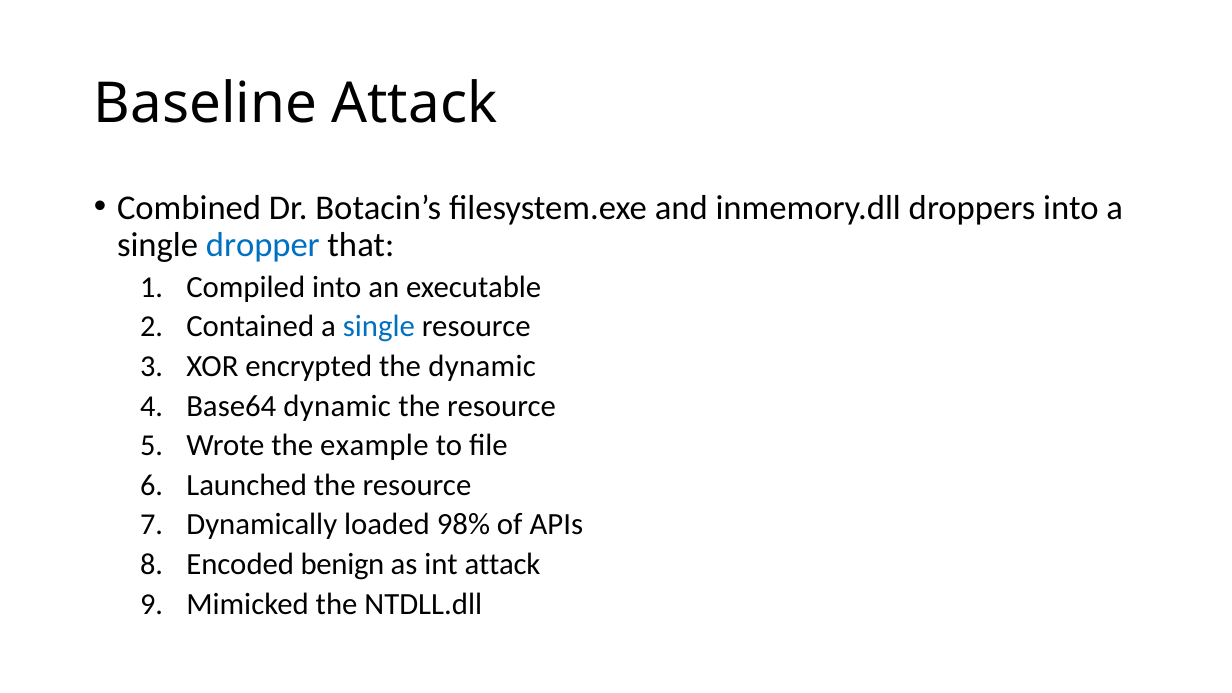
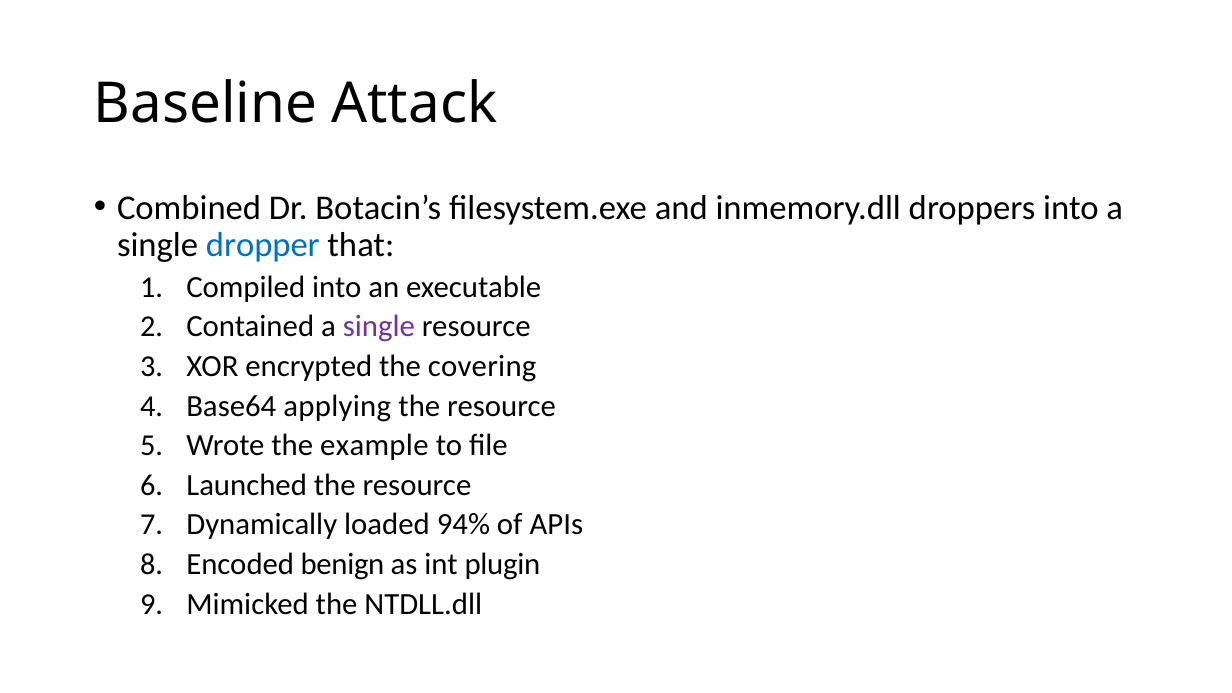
single at (379, 327) colour: blue -> purple
the dynamic: dynamic -> covering
Base64 dynamic: dynamic -> applying
98%: 98% -> 94%
int attack: attack -> plugin
